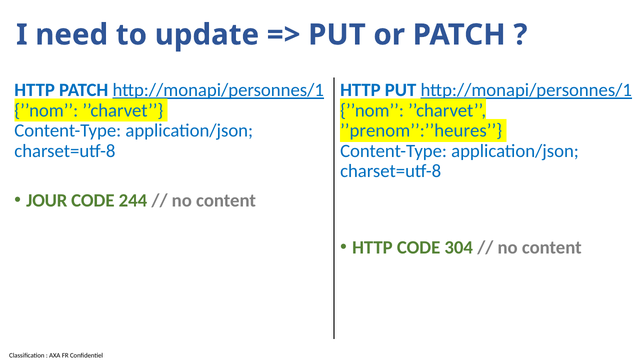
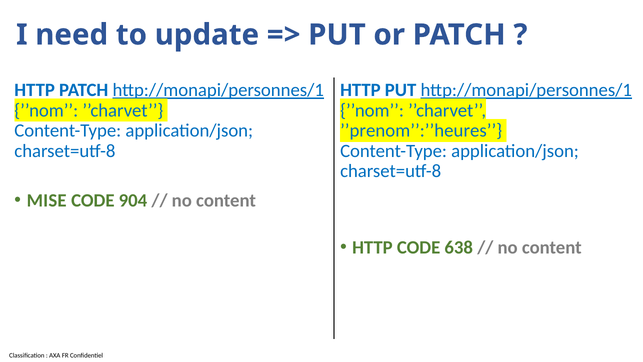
JOUR: JOUR -> MISE
244: 244 -> 904
304: 304 -> 638
